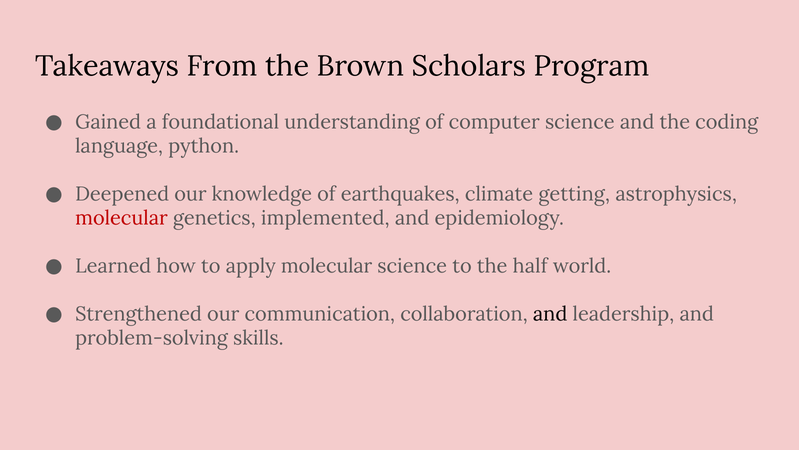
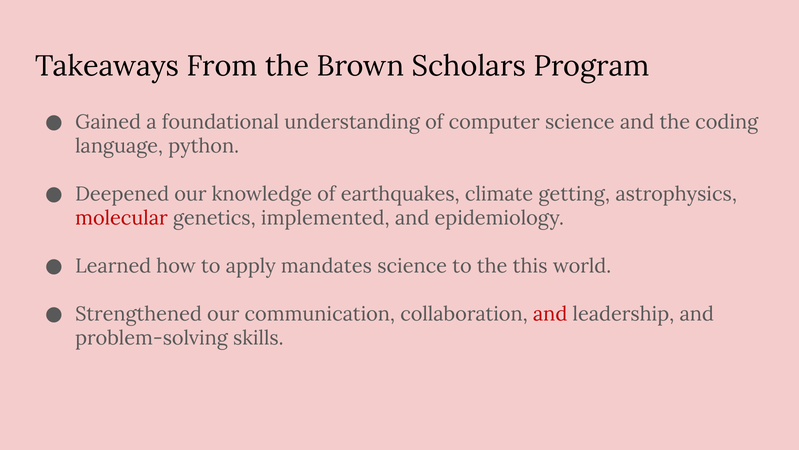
apply molecular: molecular -> mandates
half: half -> this
and at (550, 314) colour: black -> red
